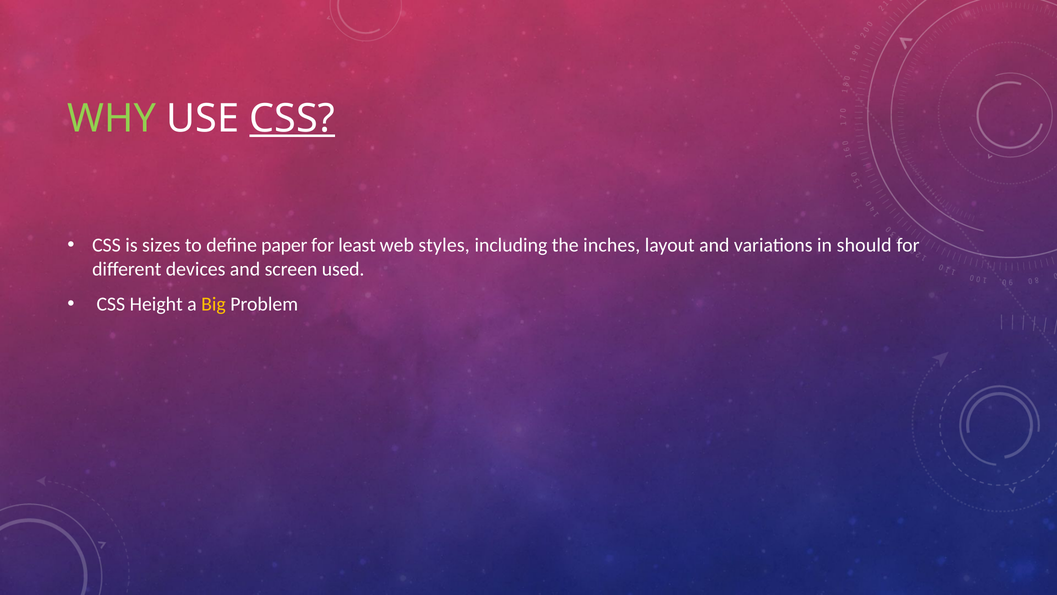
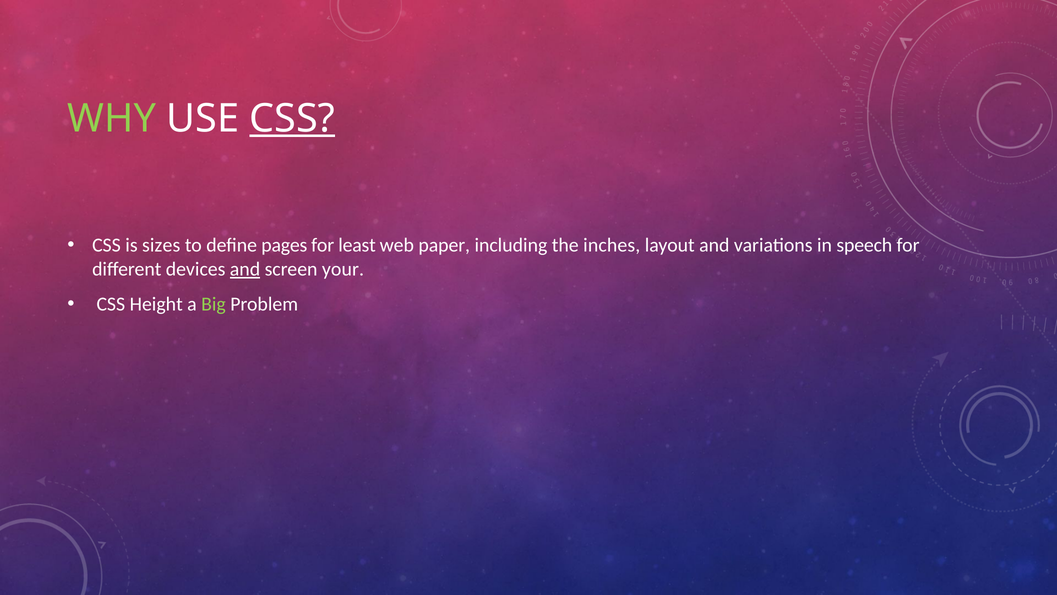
paper: paper -> pages
styles: styles -> paper
should: should -> speech
and at (245, 269) underline: none -> present
used: used -> your
Big colour: yellow -> light green
